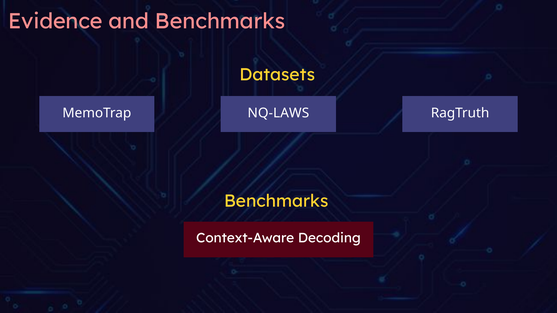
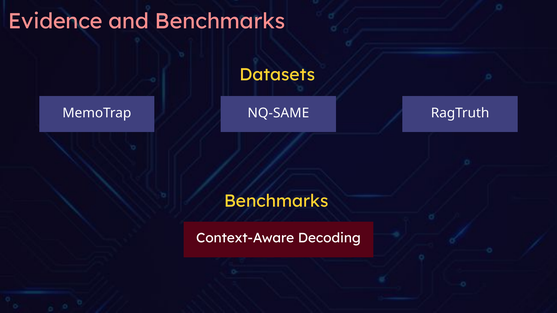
NQ-LAWS: NQ-LAWS -> NQ-SAME
